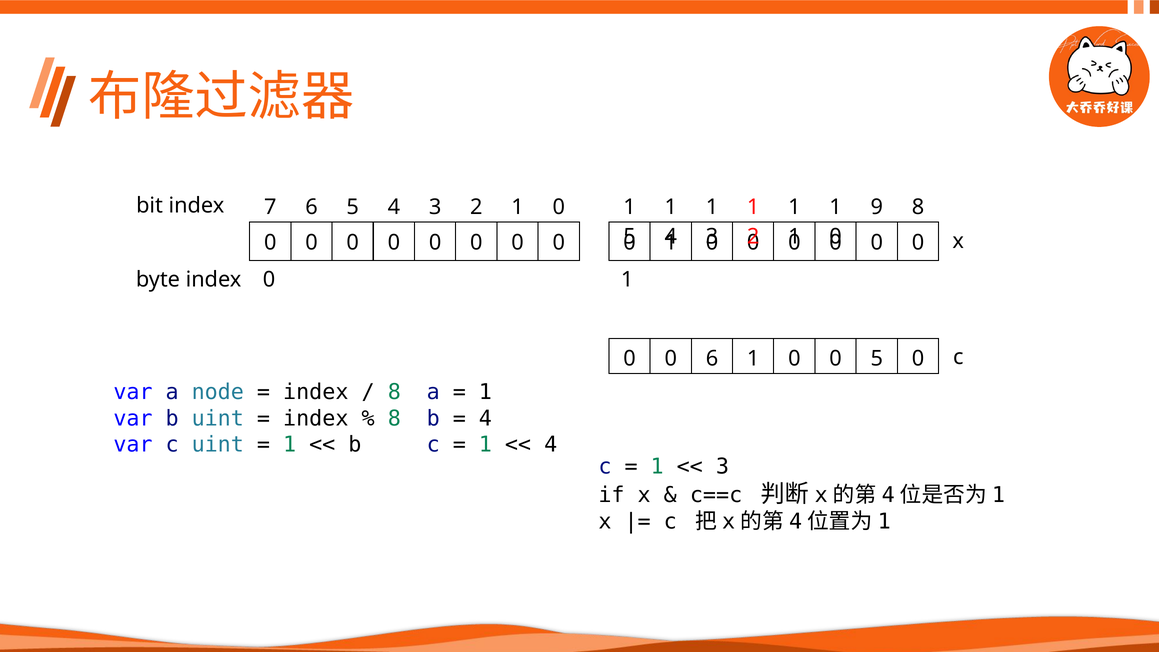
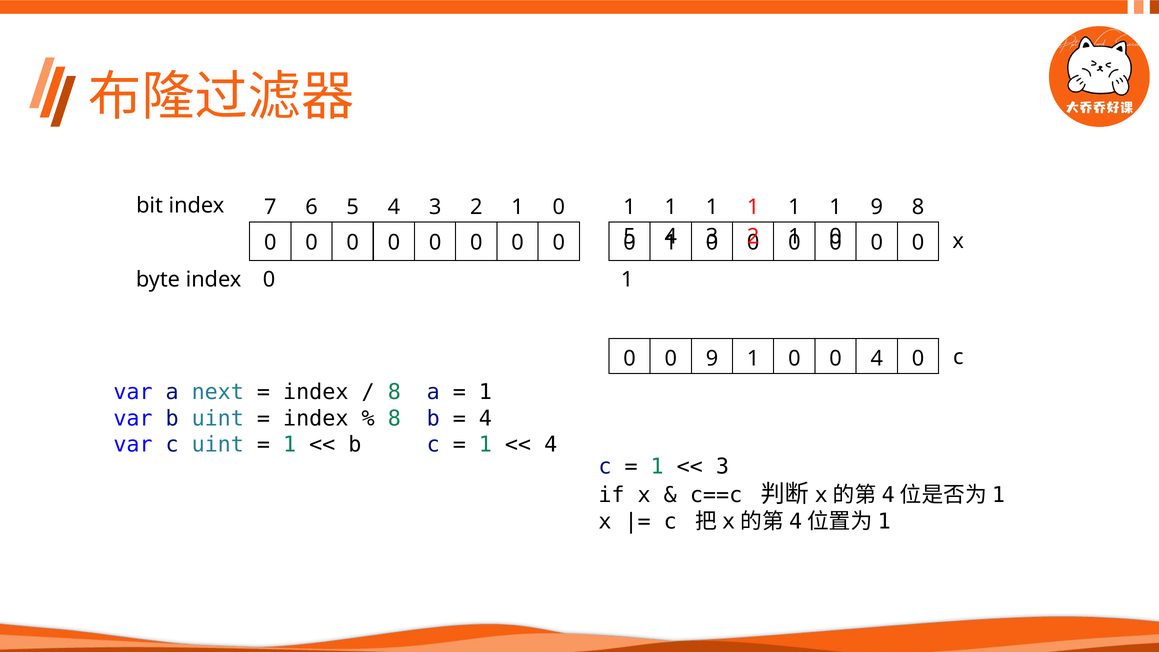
0 0 6: 6 -> 9
0 5: 5 -> 4
node: node -> next
